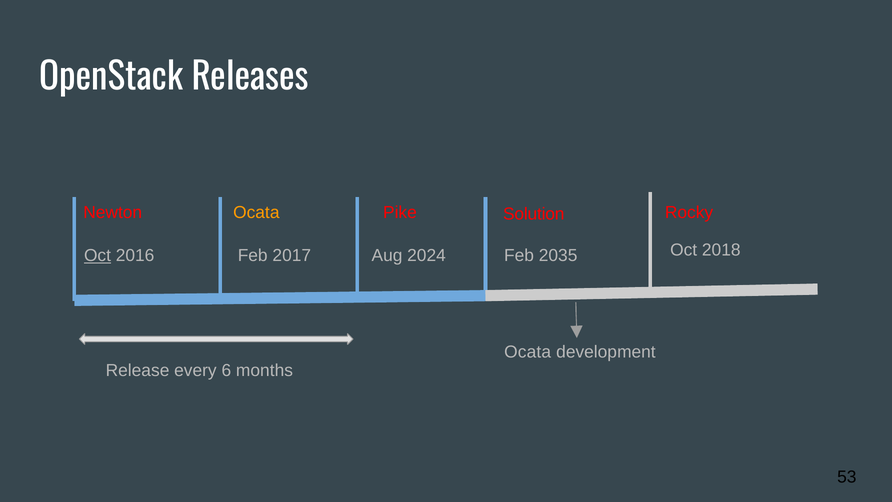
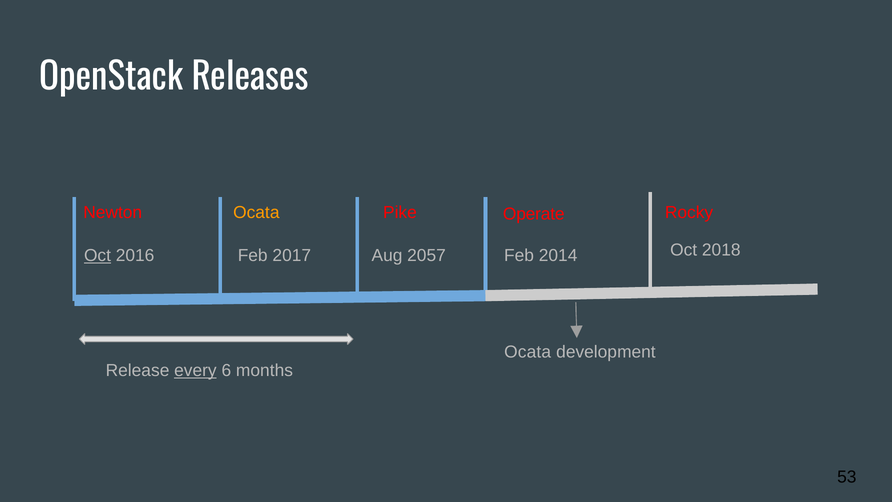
Solution: Solution -> Operate
2024: 2024 -> 2057
2035: 2035 -> 2014
every underline: none -> present
